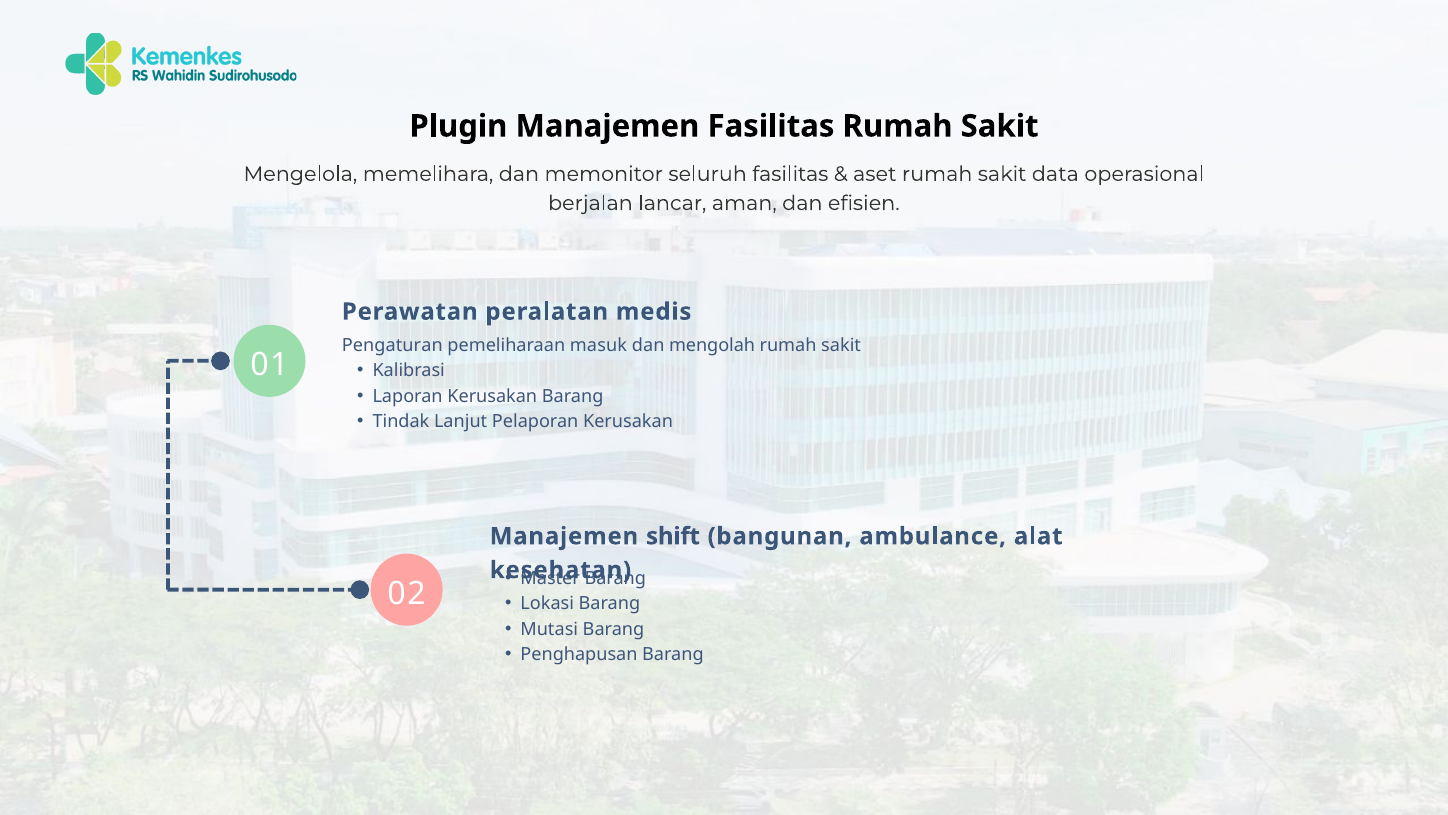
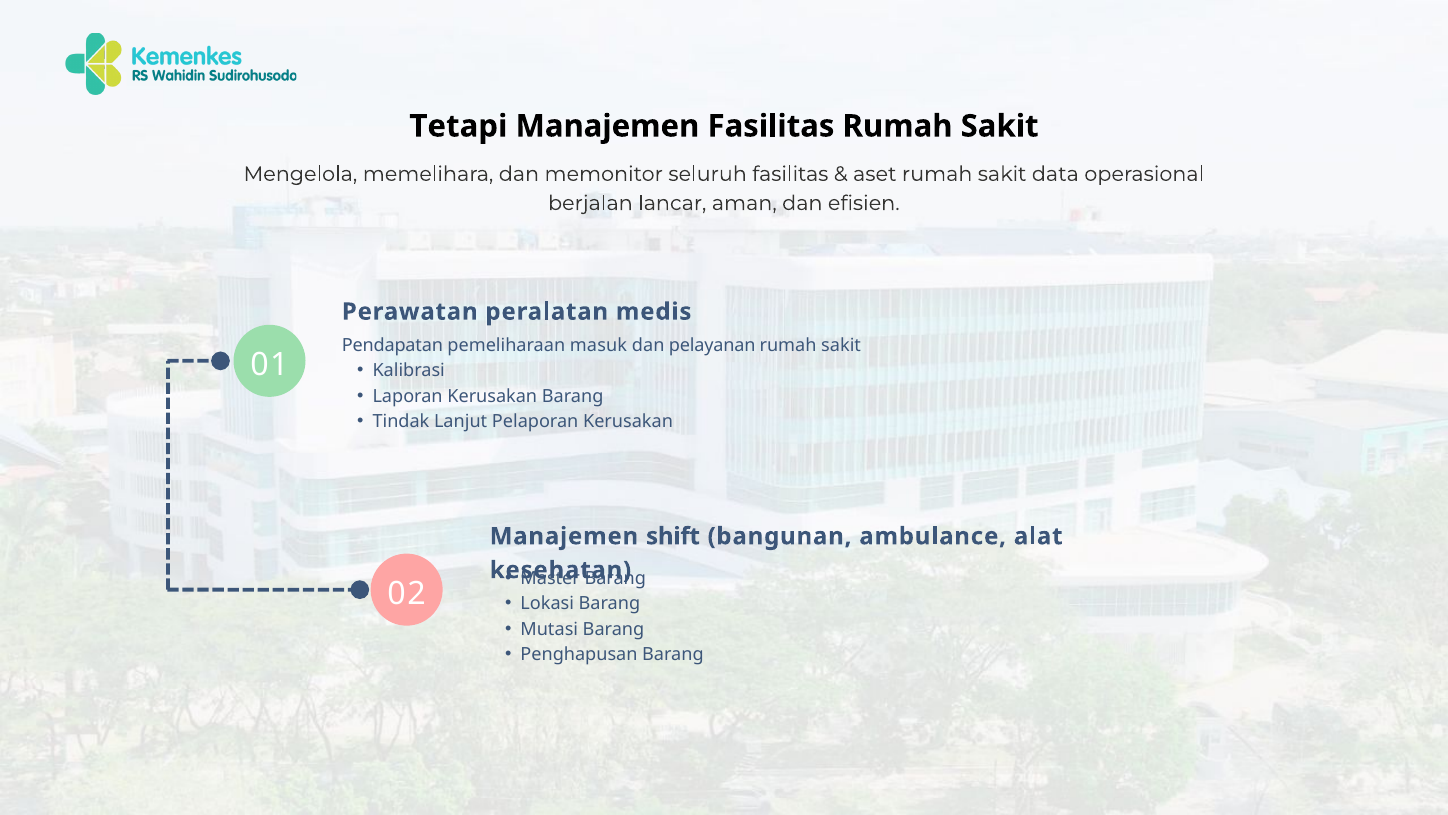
Plugin: Plugin -> Tetapi
Pengaturan: Pengaturan -> Pendapatan
mengolah: mengolah -> pelayanan
